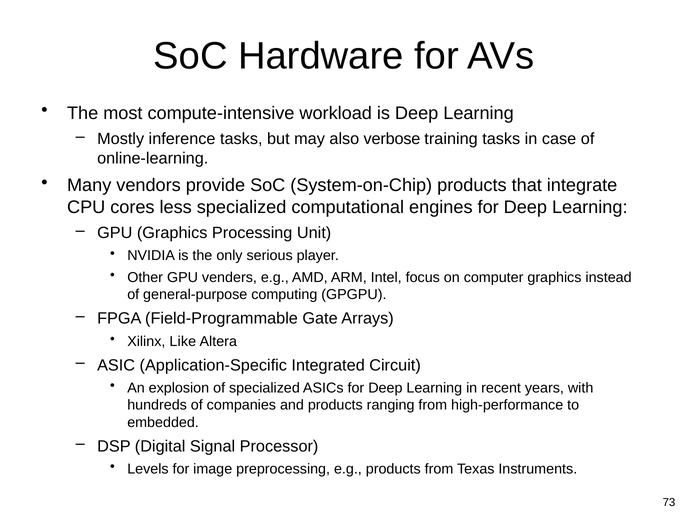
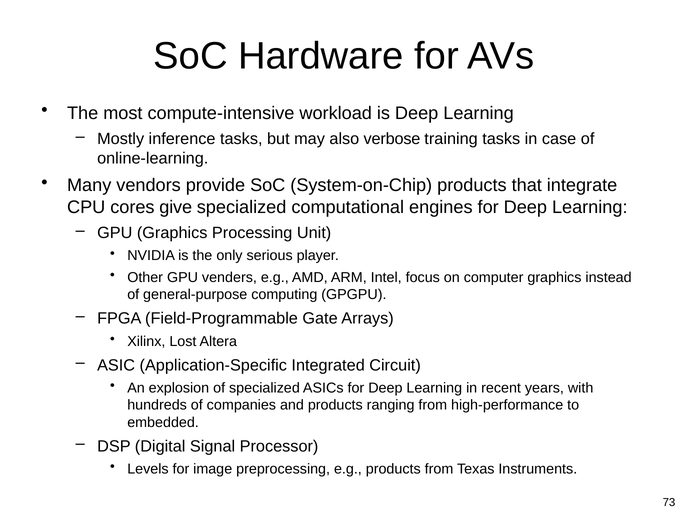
less: less -> give
Like: Like -> Lost
